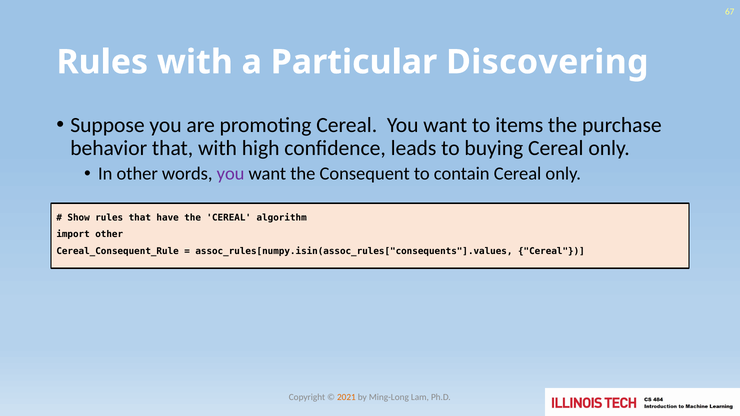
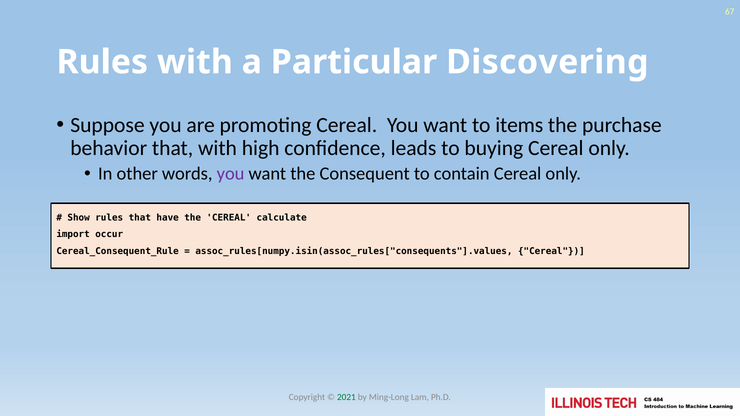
algorithm: algorithm -> calculate
import other: other -> occur
2021 colour: orange -> green
